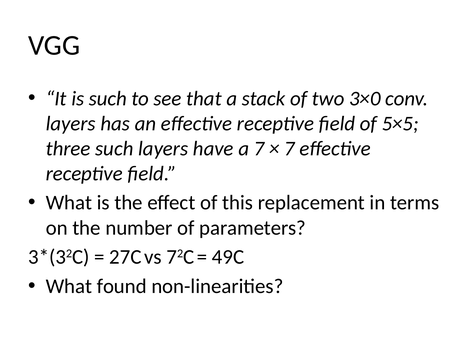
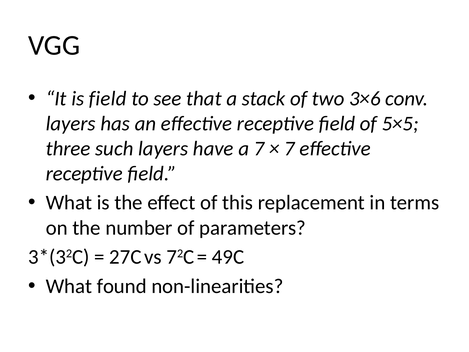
is such: such -> field
3×0: 3×0 -> 3×6
